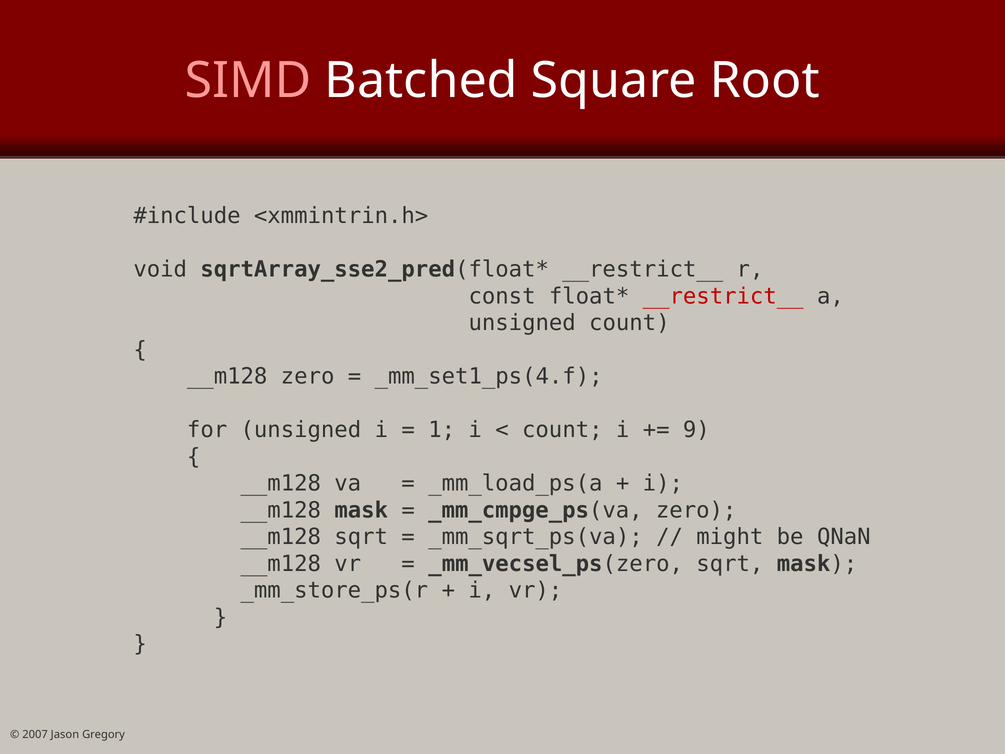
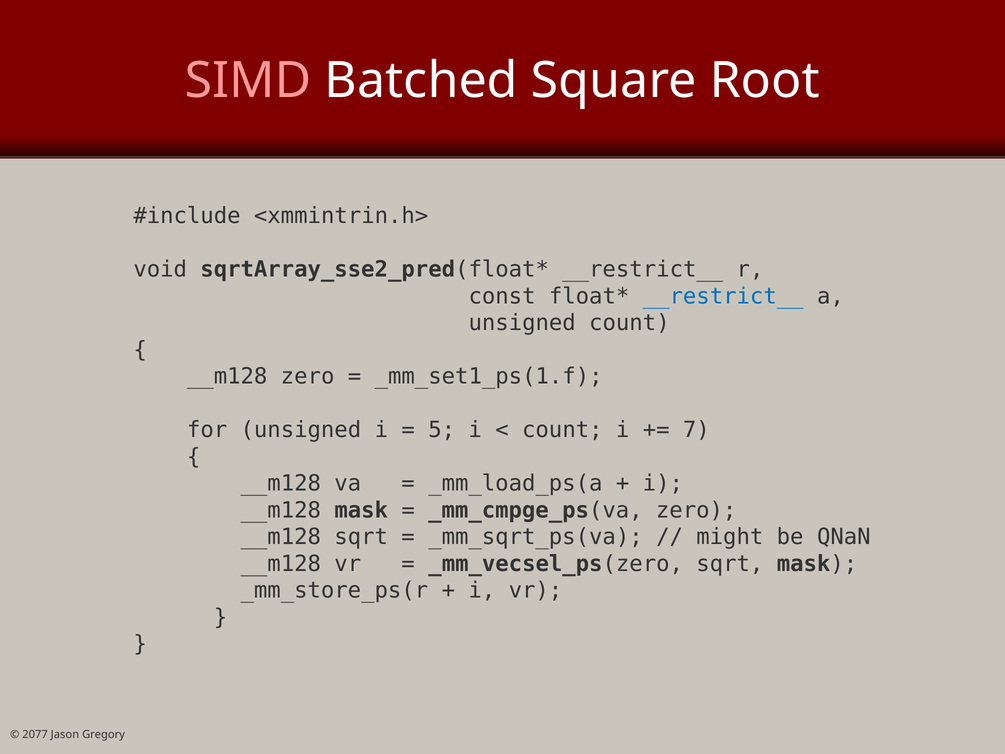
__restrict__ at (723, 296) colour: red -> blue
_mm_set1_ps(4.f: _mm_set1_ps(4.f -> _mm_set1_ps(1.f
1: 1 -> 5
9: 9 -> 7
2007: 2007 -> 2077
